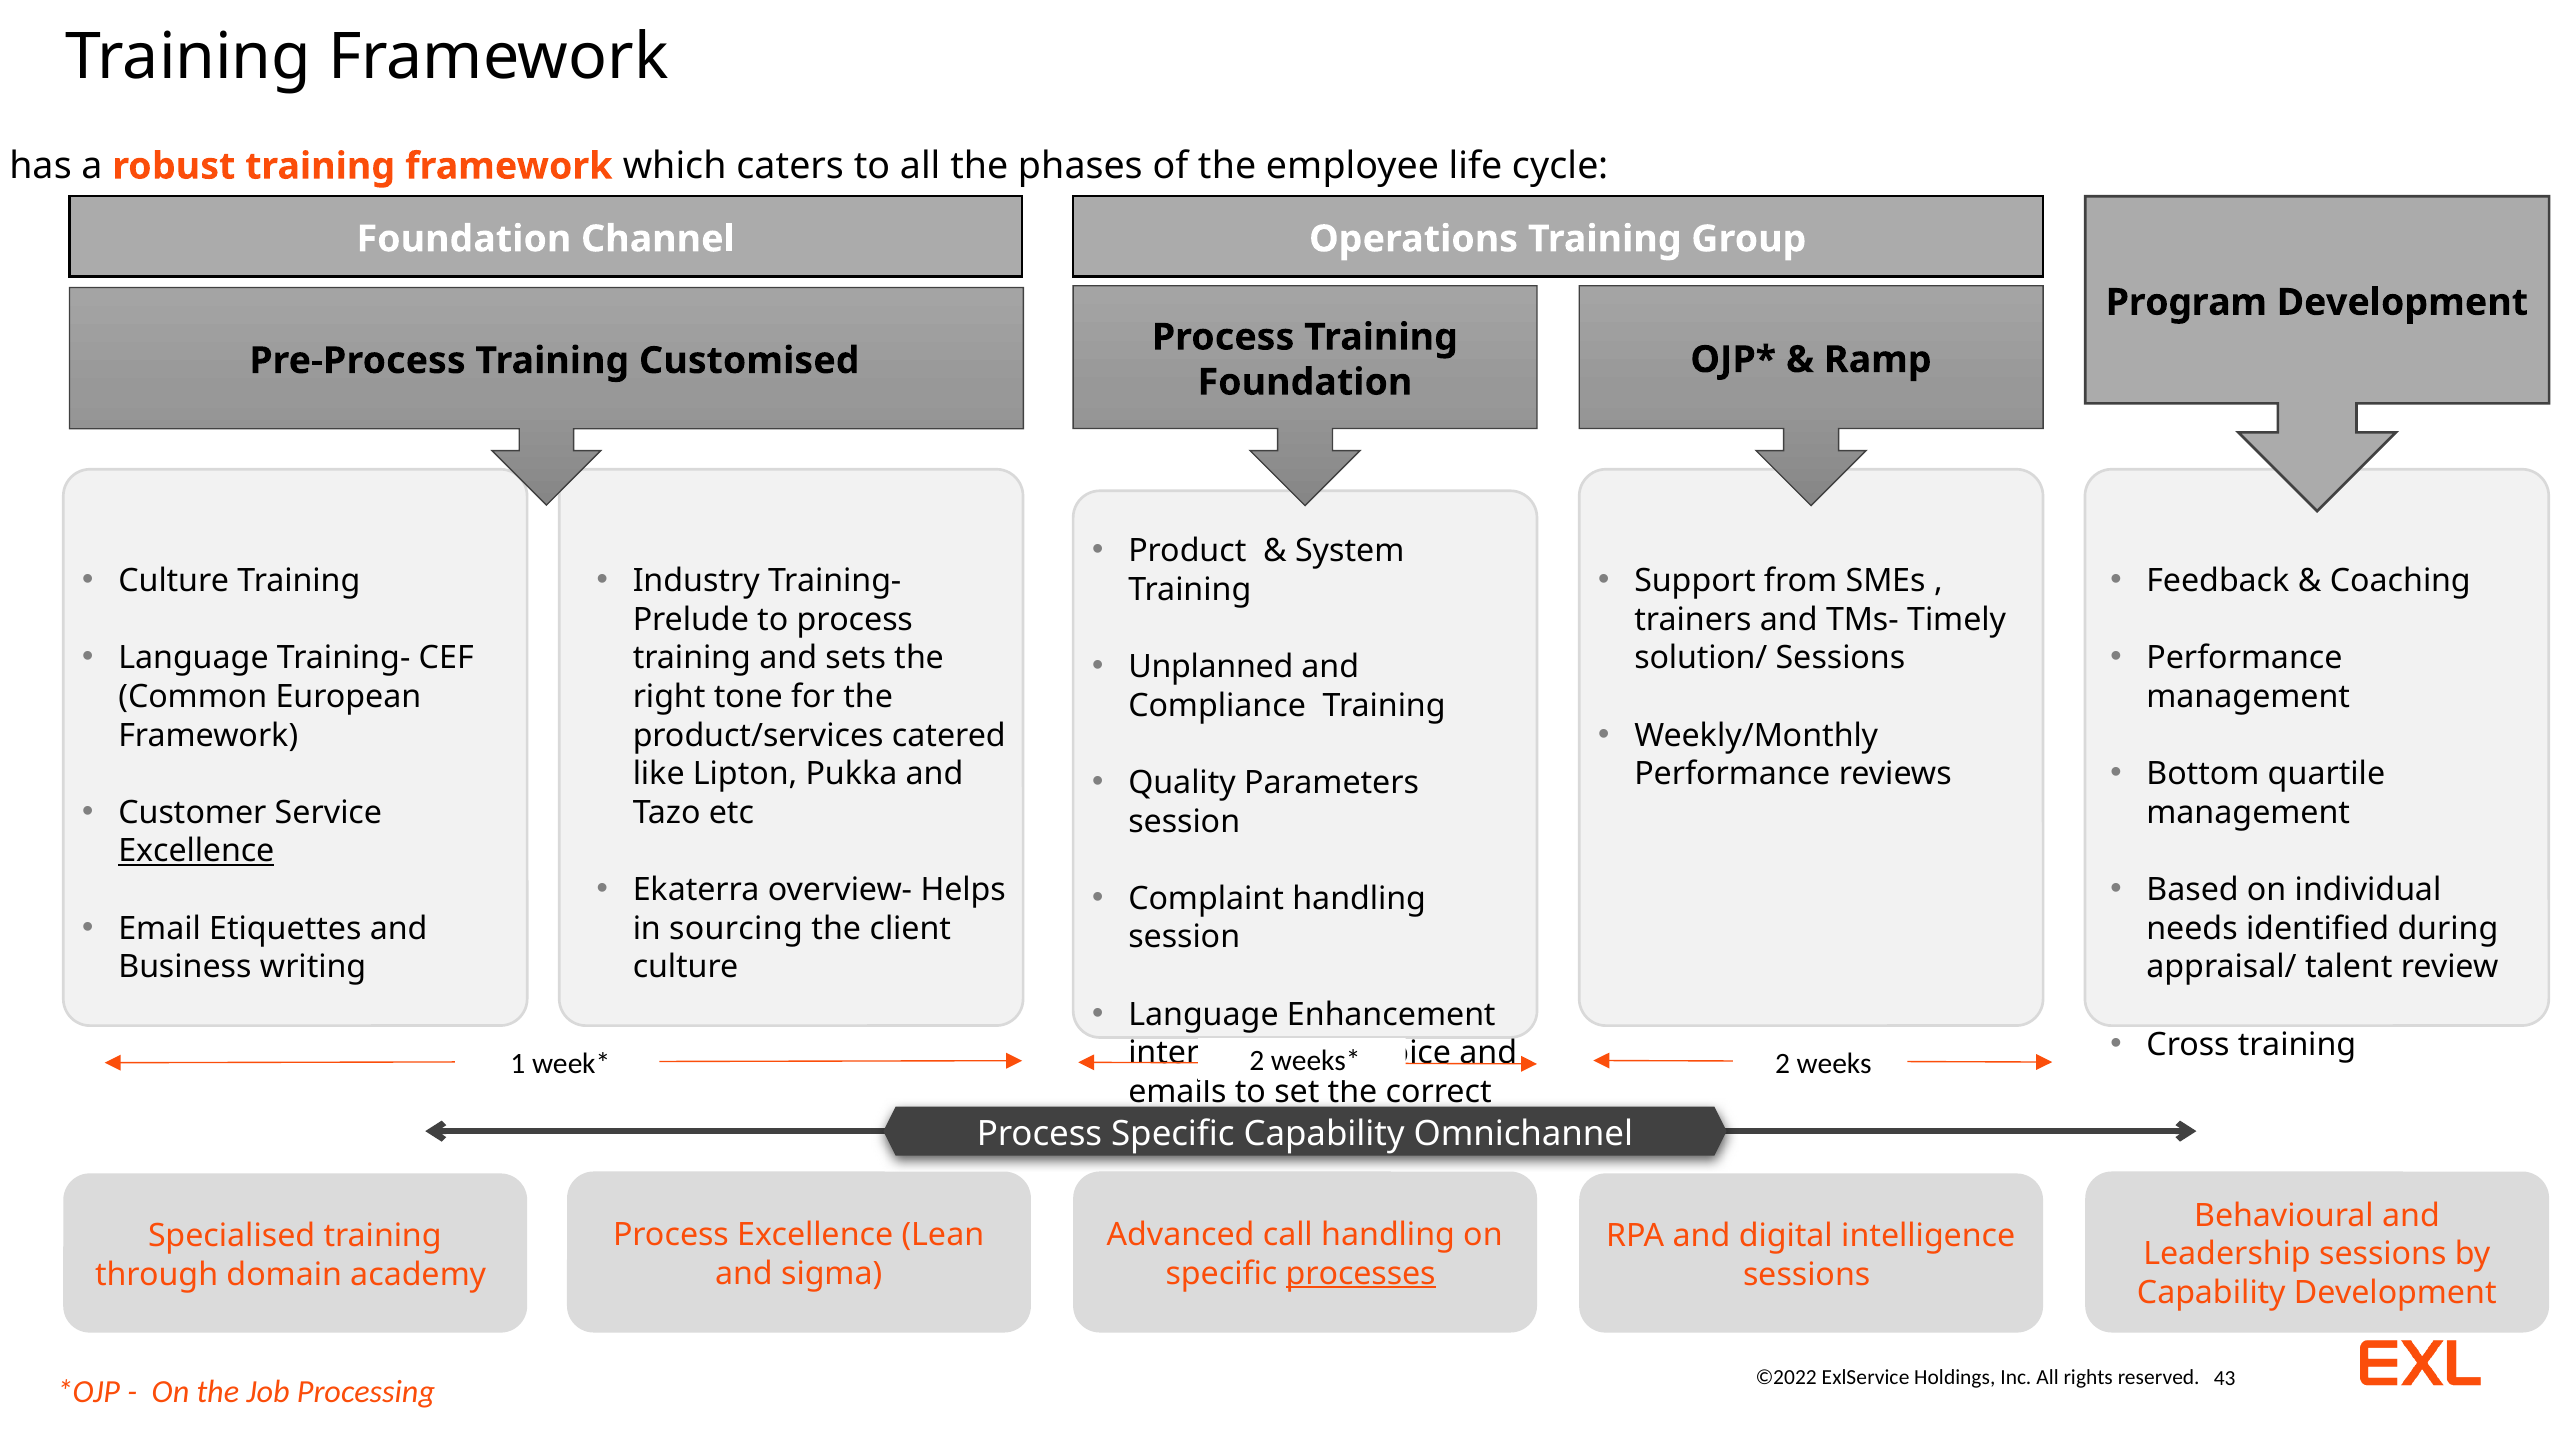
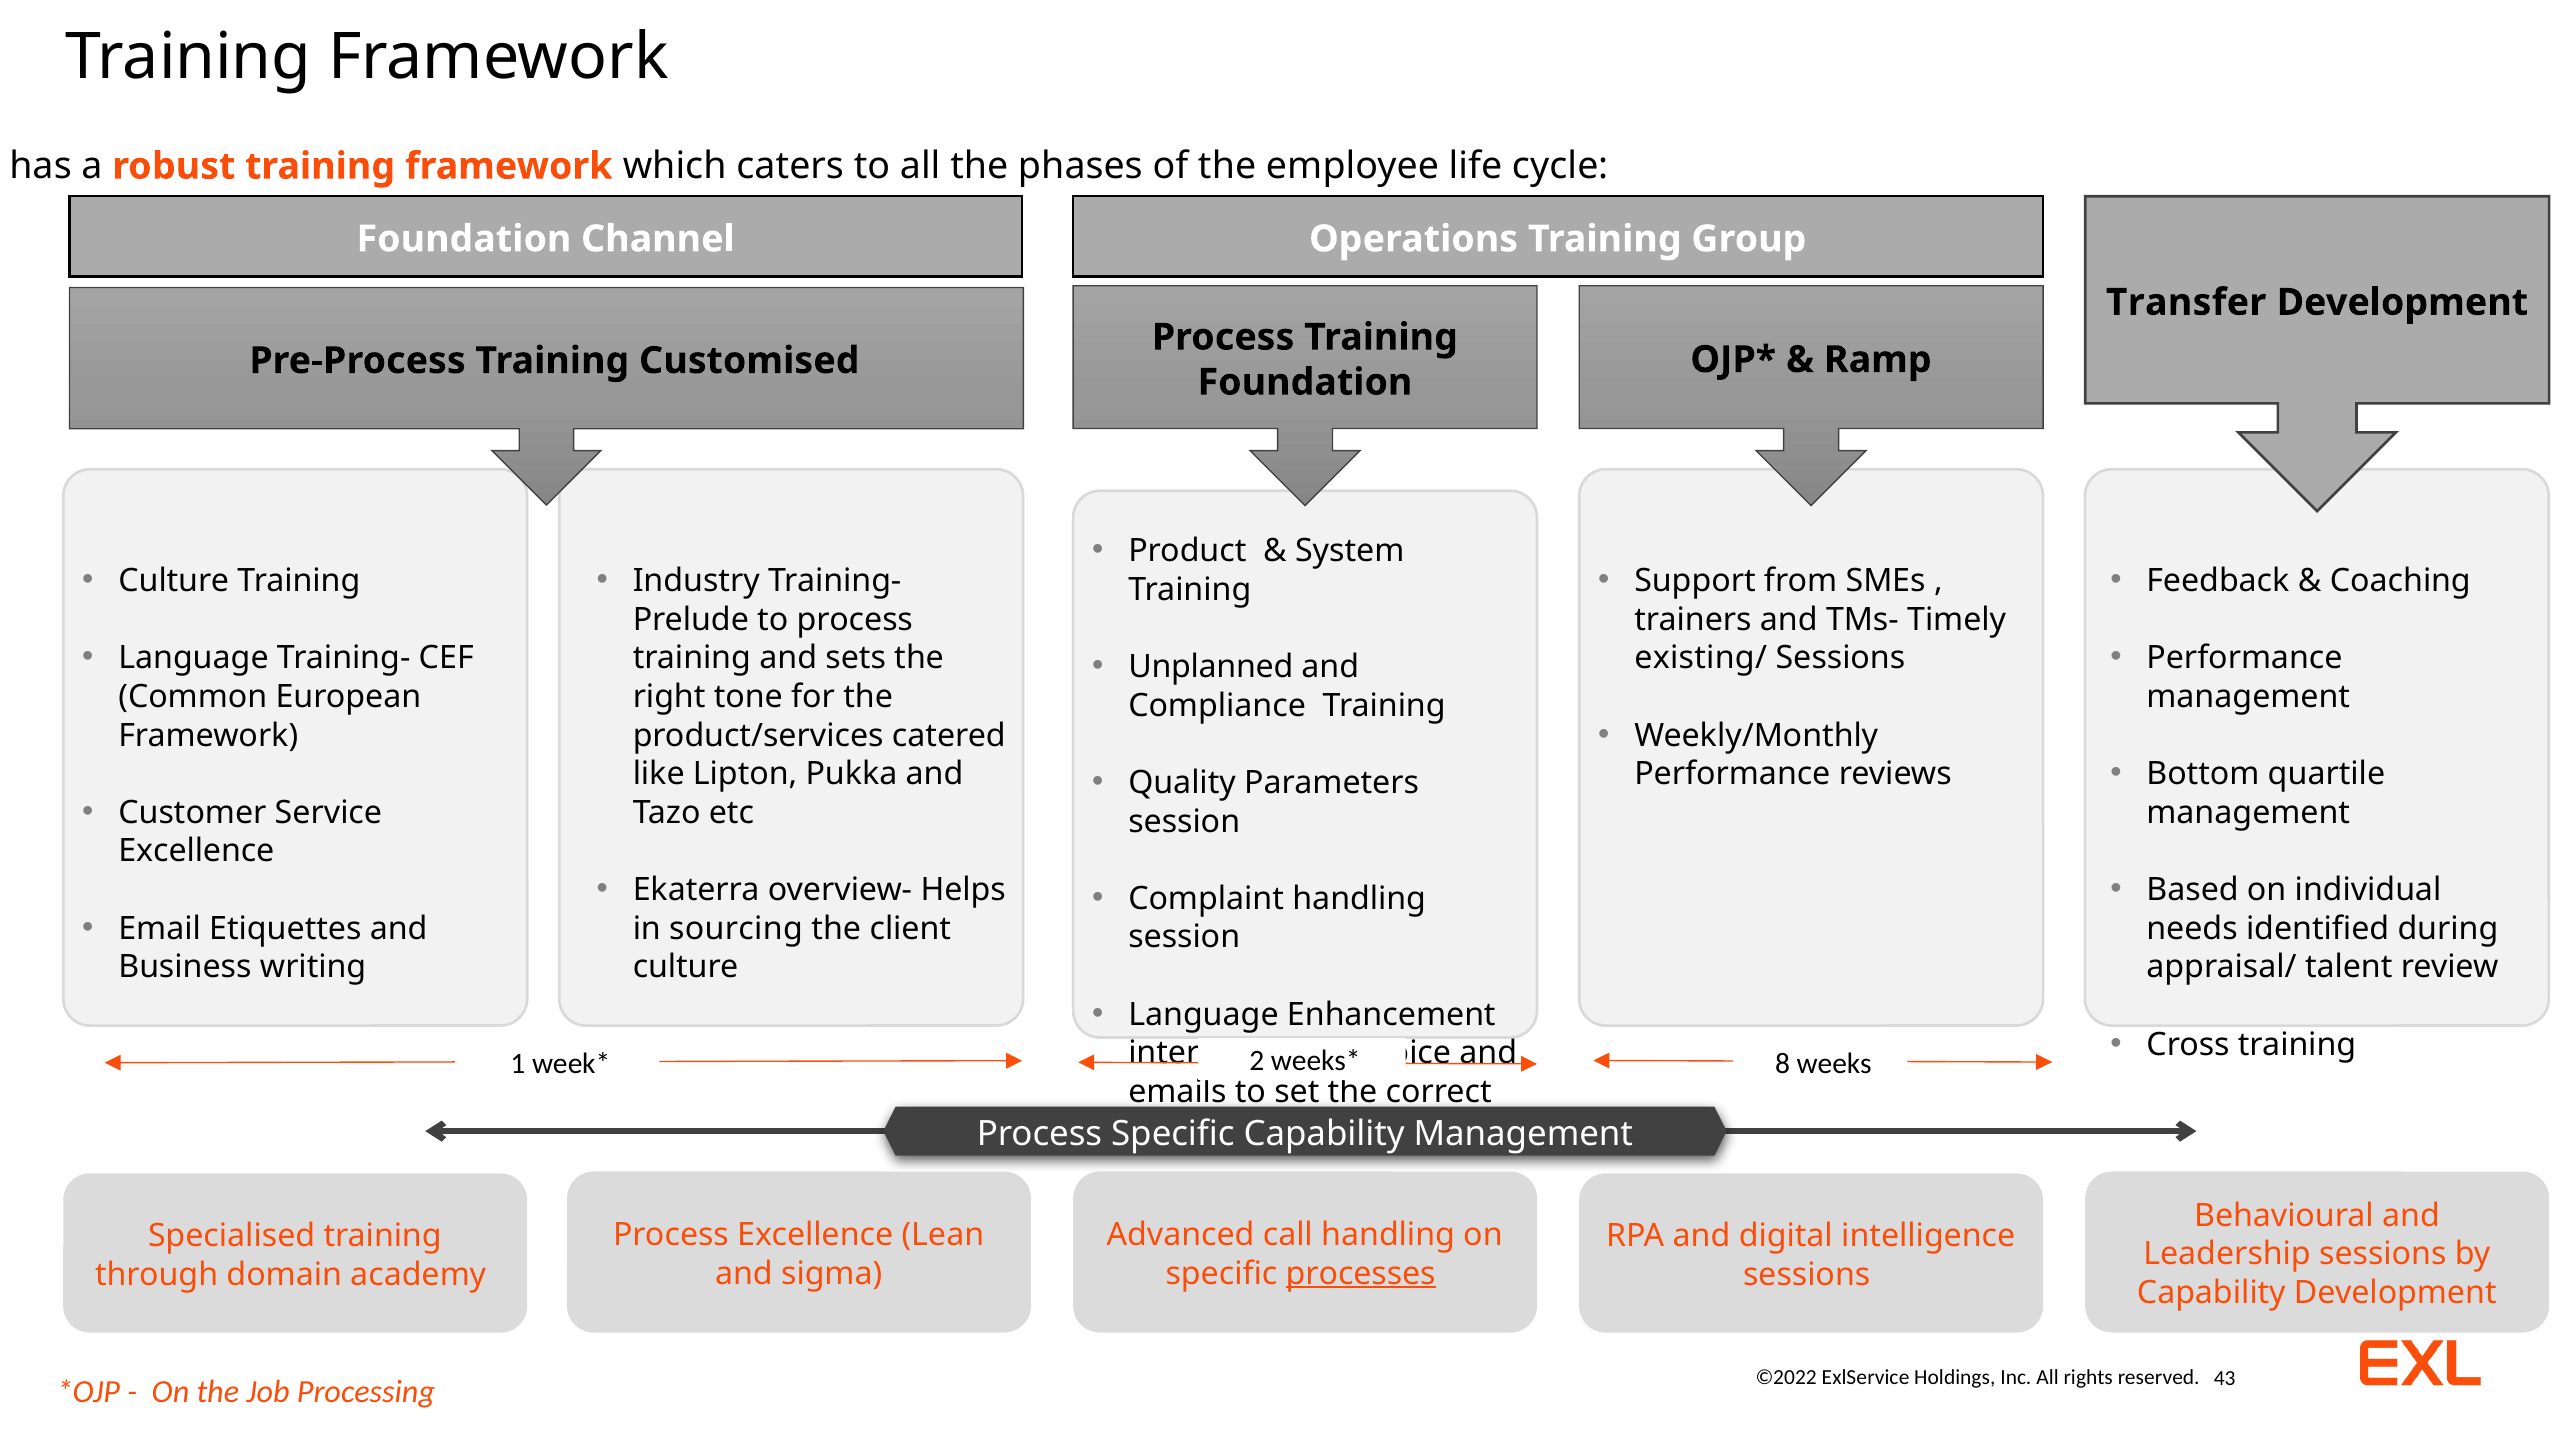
Program: Program -> Transfer
solution/: solution/ -> existing/
Excellence at (196, 851) underline: present -> none
2 at (1783, 1064): 2 -> 8
Omnichannel at (1523, 1134): Omnichannel -> Management
